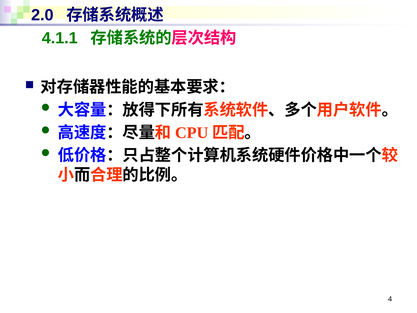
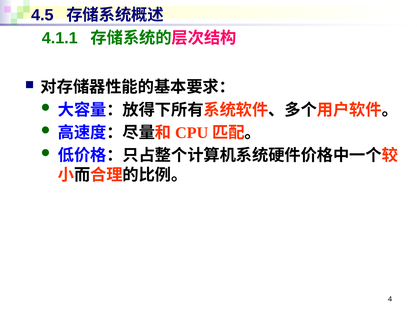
2.0: 2.0 -> 4.5
